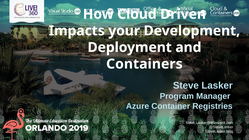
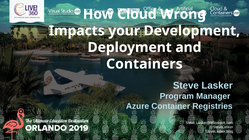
Driven: Driven -> Wrong
